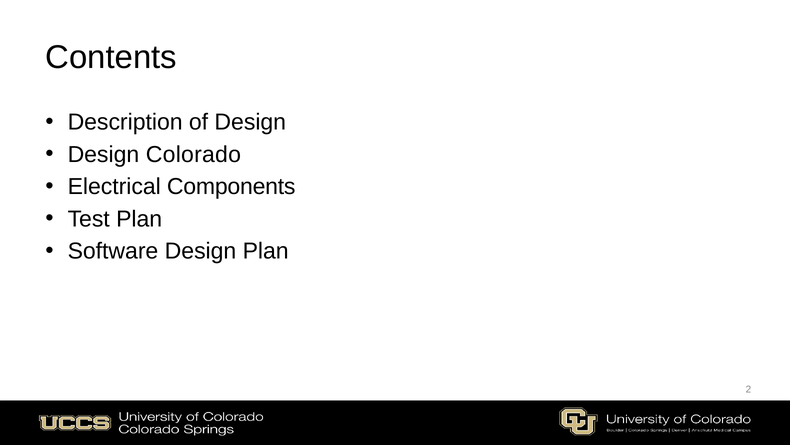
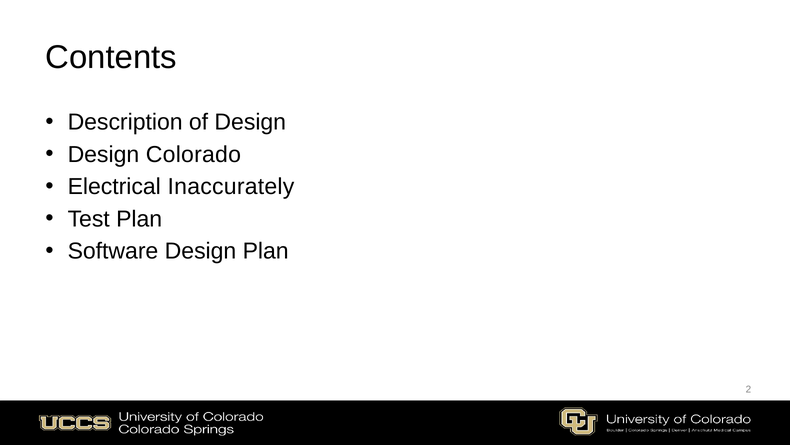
Components: Components -> Inaccurately
